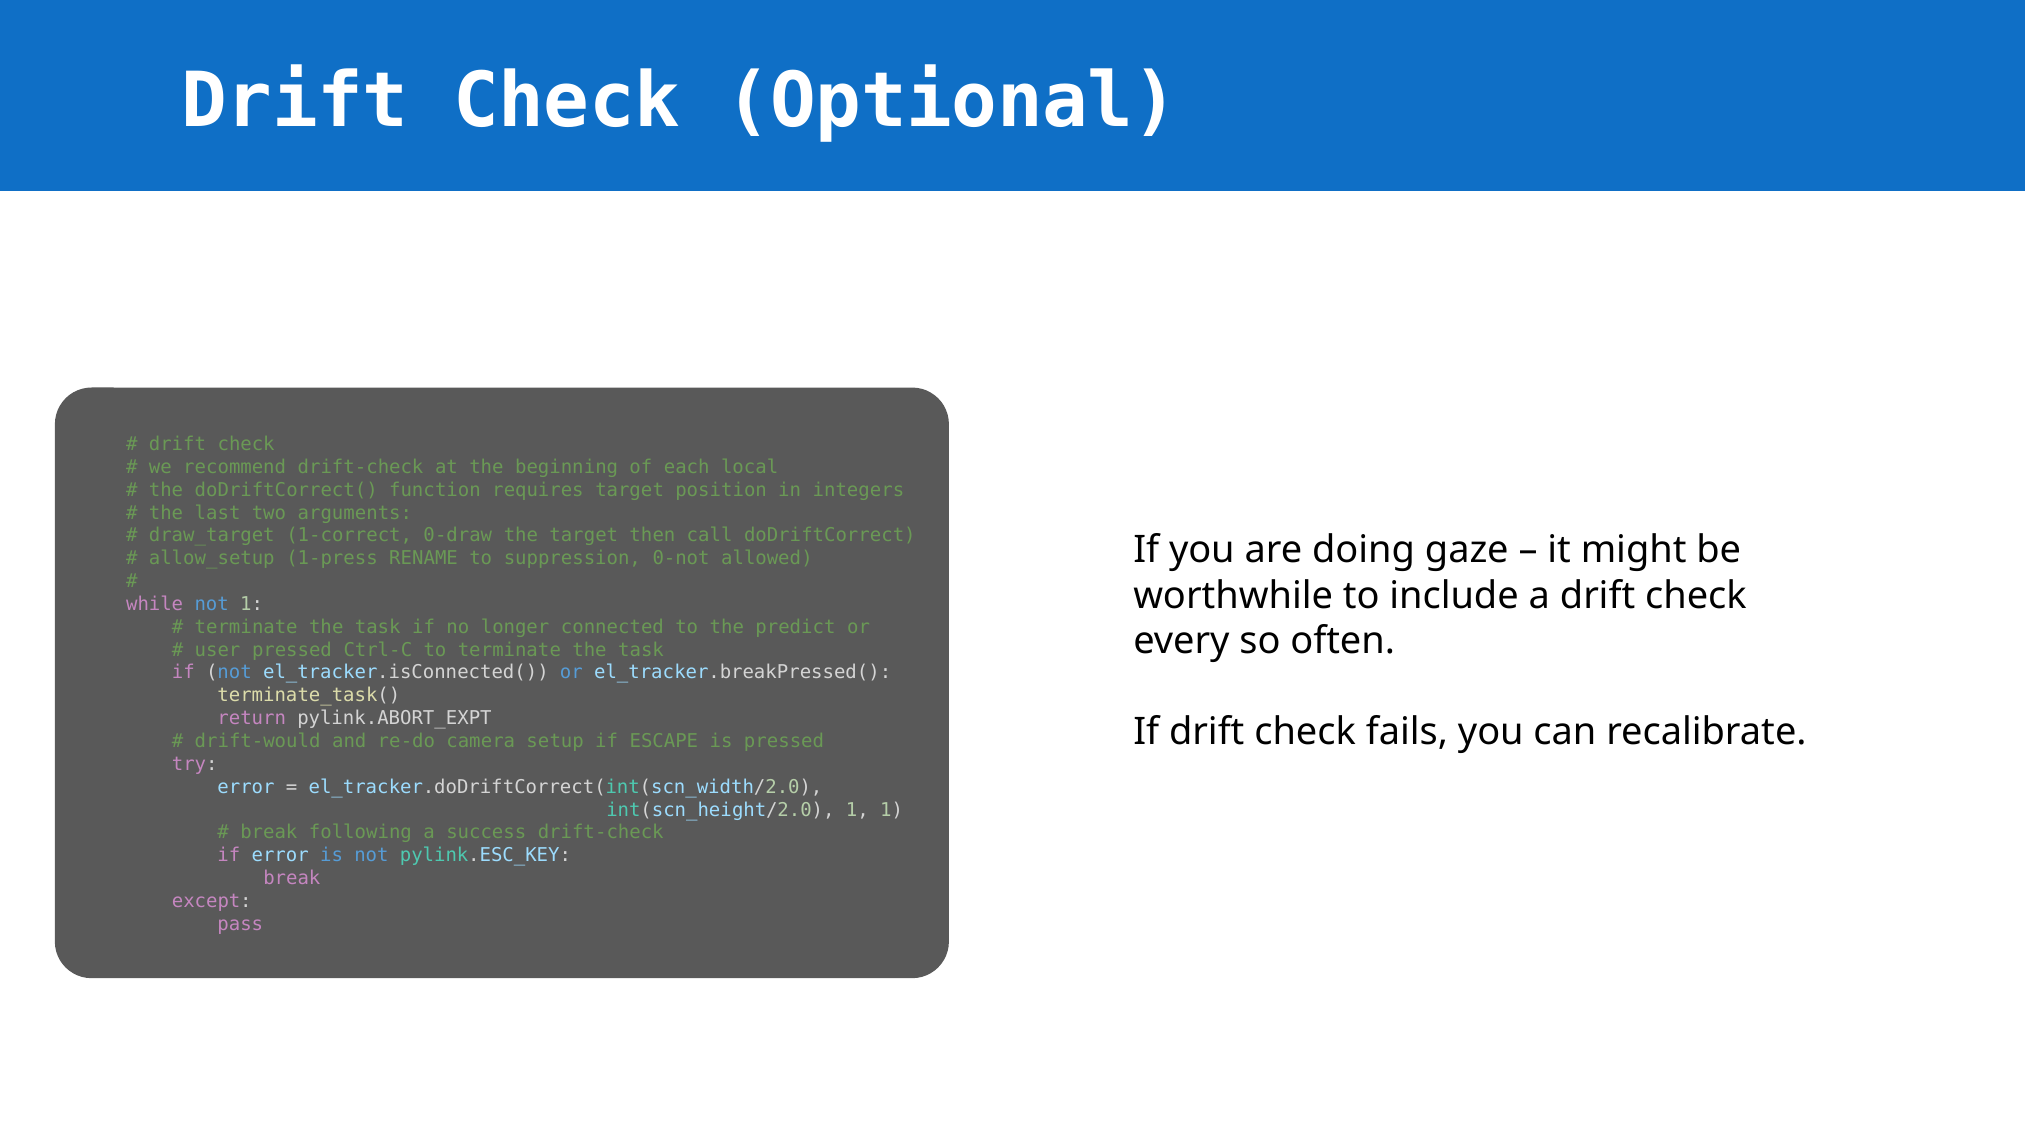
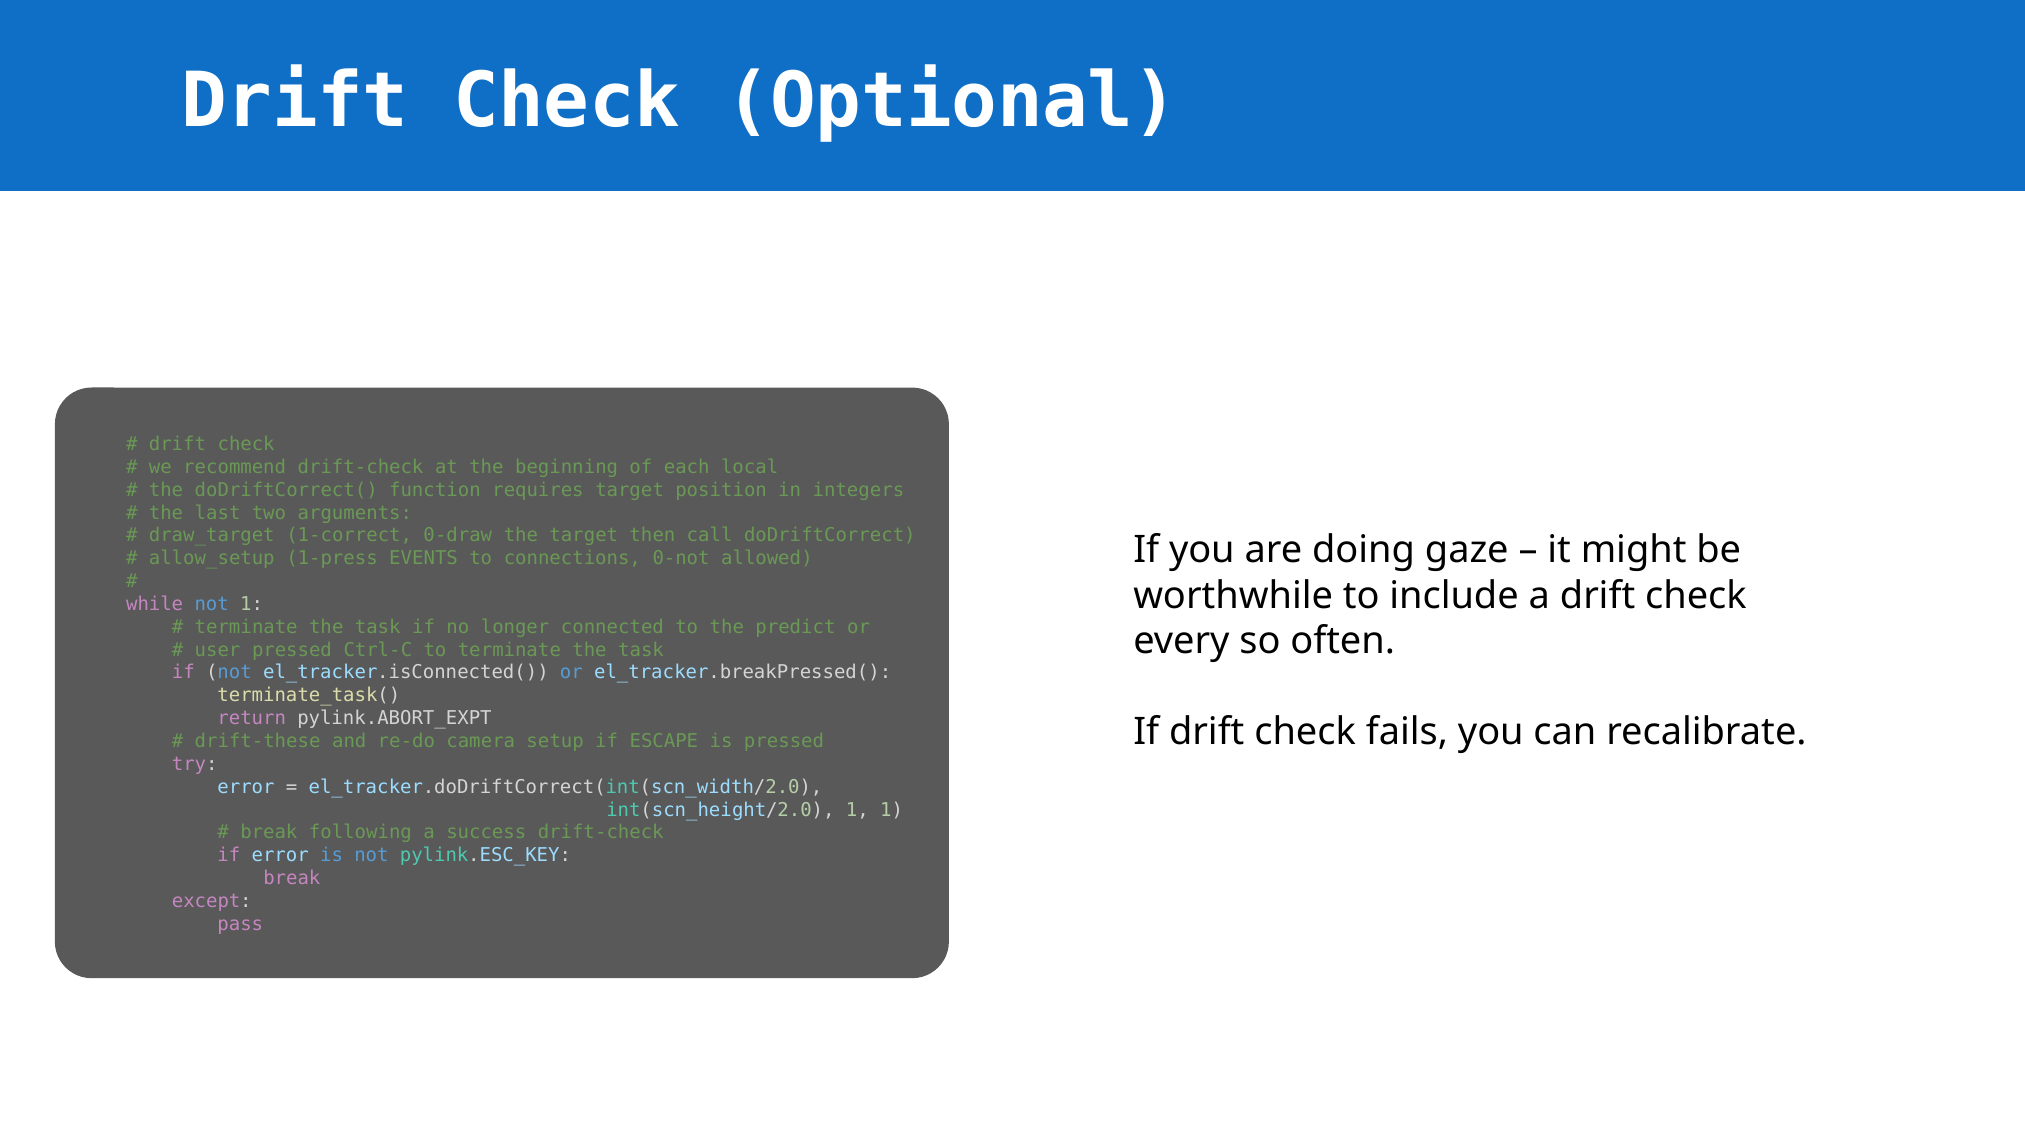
RENAME: RENAME -> EVENTS
suppression: suppression -> connections
drift-would: drift-would -> drift-these
